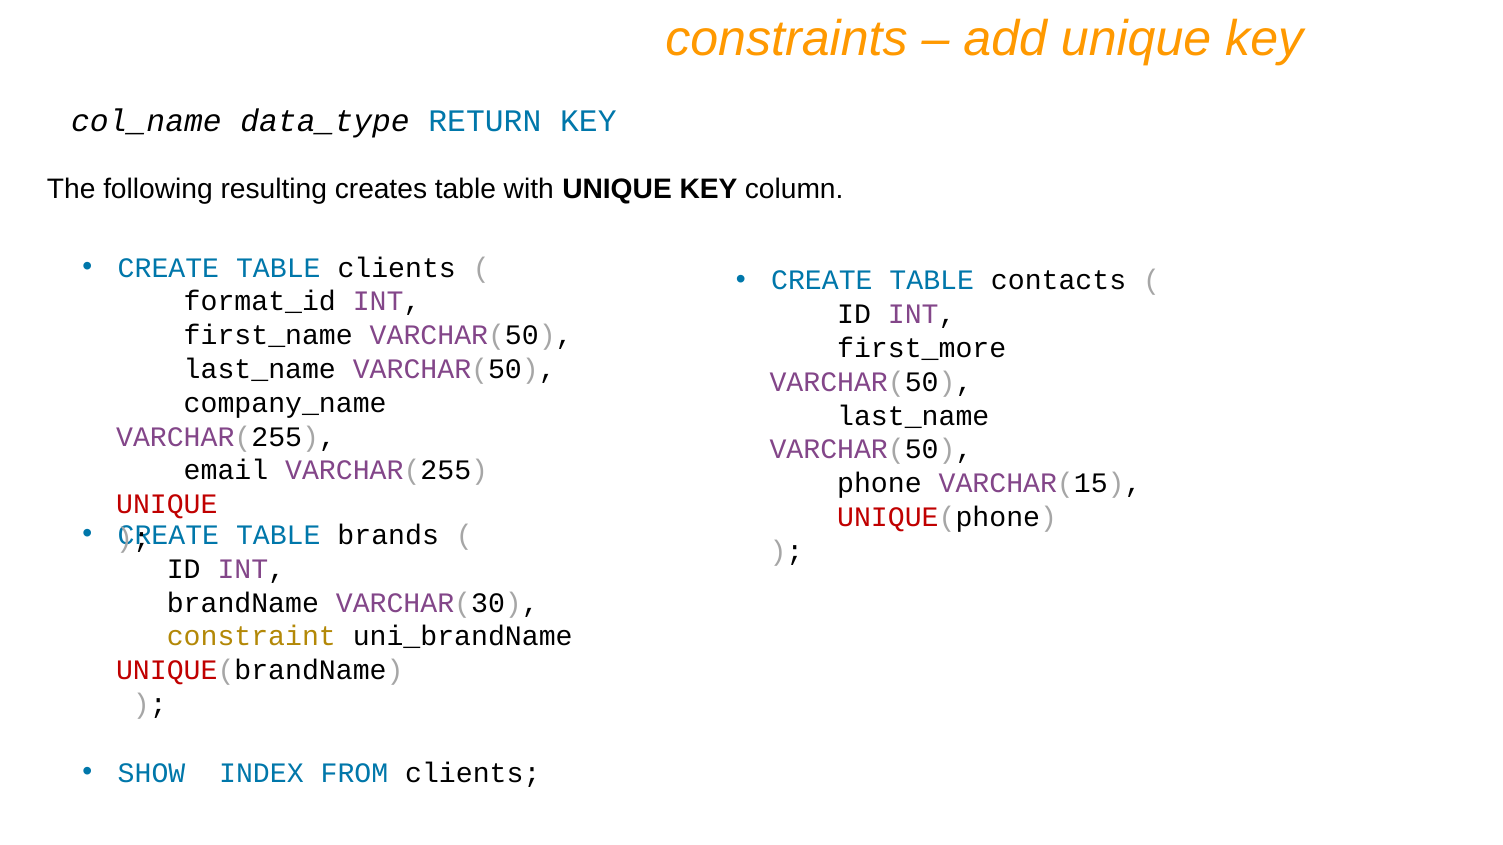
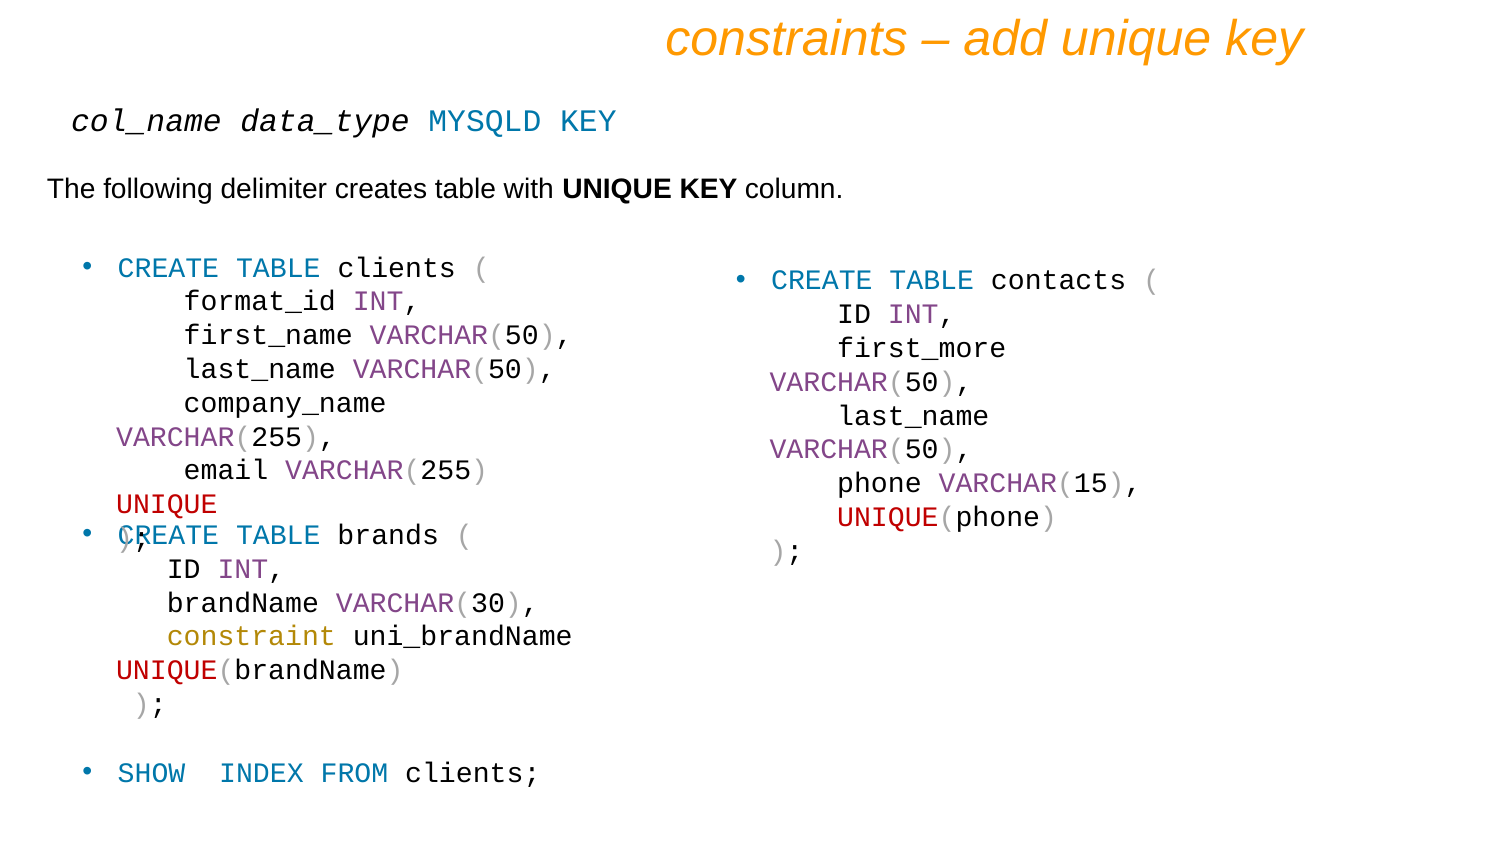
RETURN: RETURN -> MYSQLD
resulting: resulting -> delimiter
